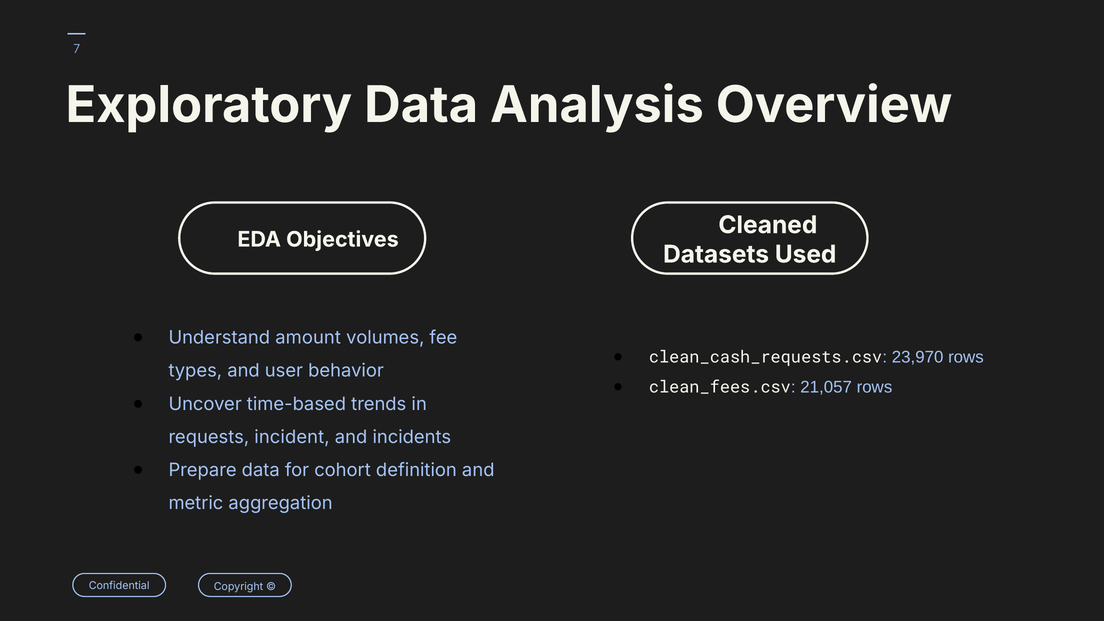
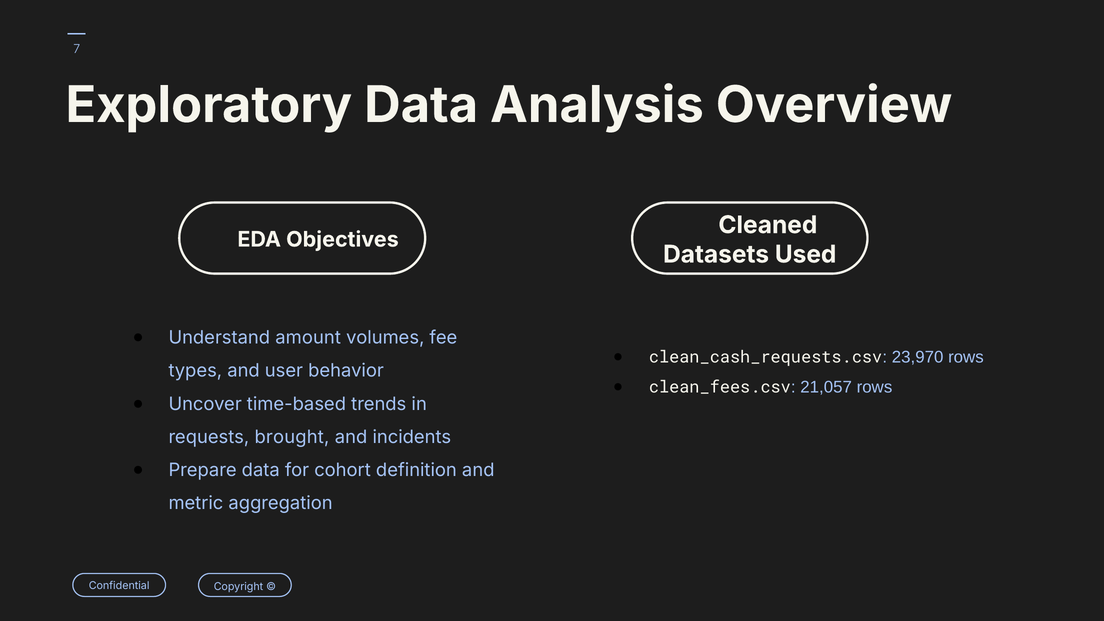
incident: incident -> brought
